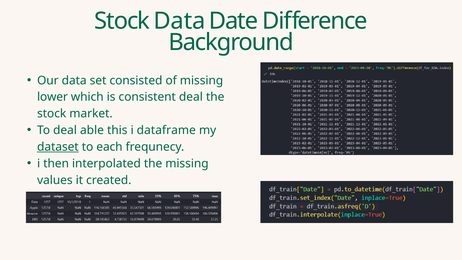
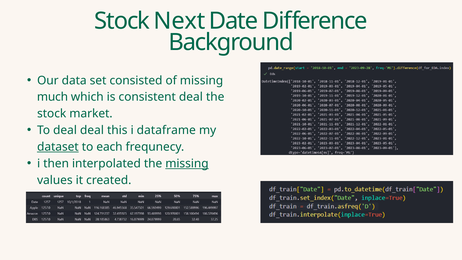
Stock Data: Data -> Next
lower: lower -> much
deal able: able -> deal
missing at (187, 164) underline: none -> present
